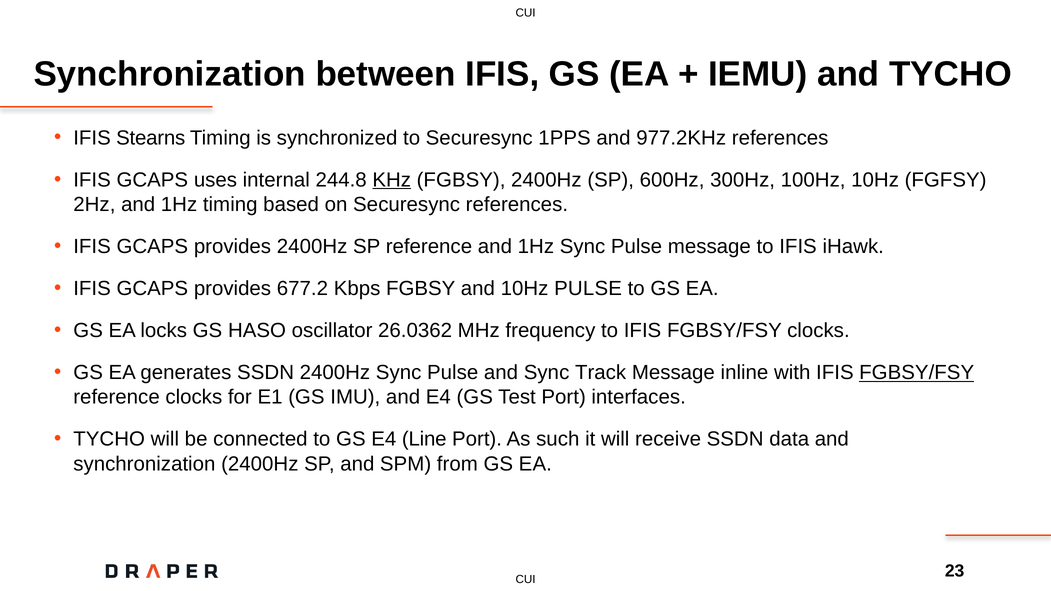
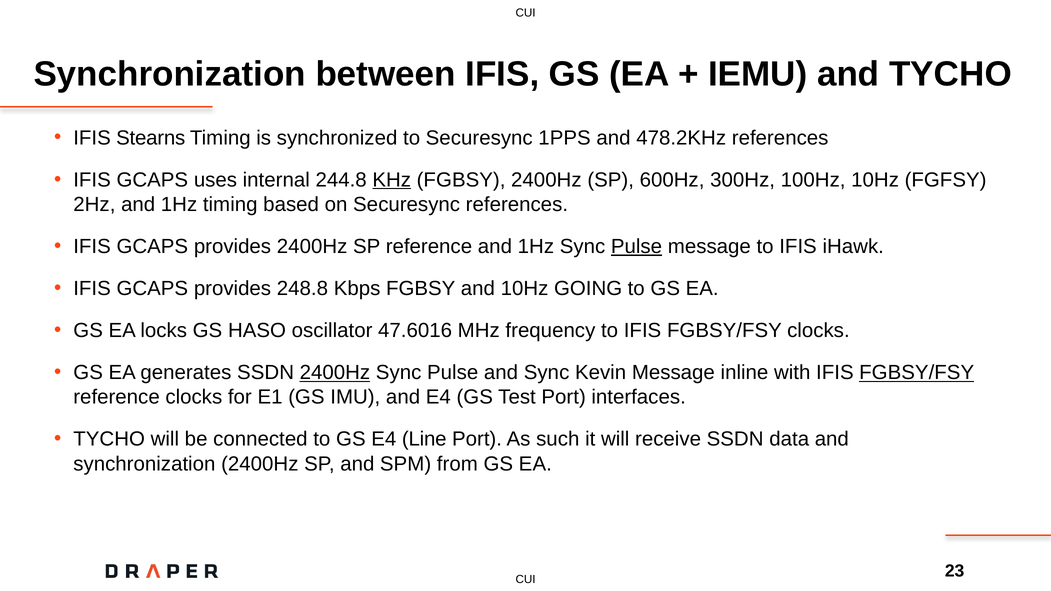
977.2KHz: 977.2KHz -> 478.2KHz
Pulse at (637, 247) underline: none -> present
677.2: 677.2 -> 248.8
10Hz PULSE: PULSE -> GOING
26.0362: 26.0362 -> 47.6016
2400Hz at (335, 373) underline: none -> present
Track: Track -> Kevin
